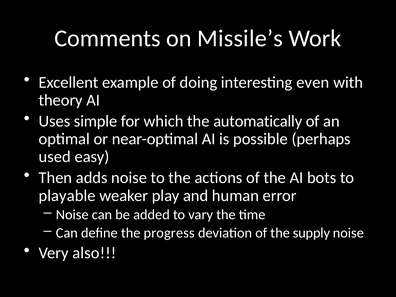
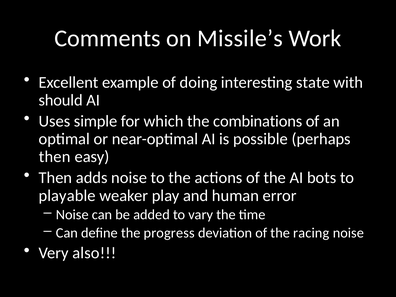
even: even -> state
theory: theory -> should
automatically: automatically -> combinations
used at (55, 157): used -> then
supply: supply -> racing
